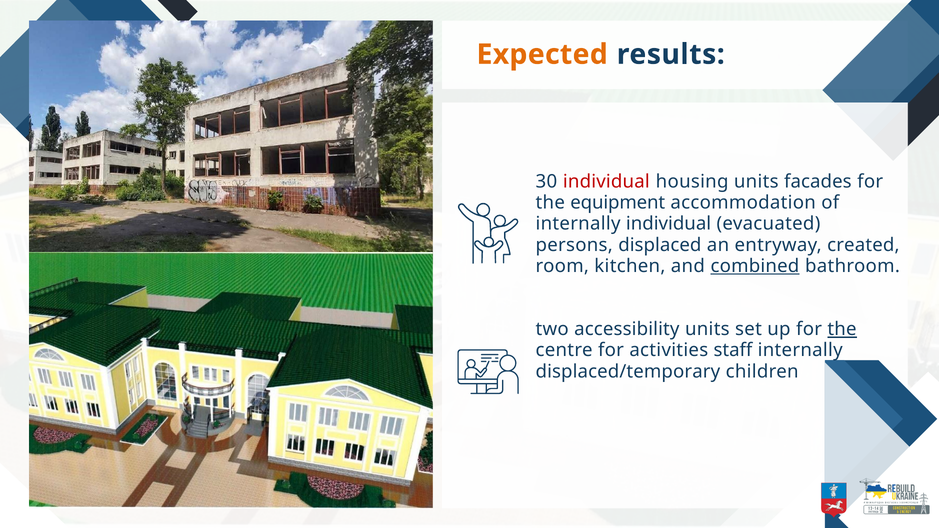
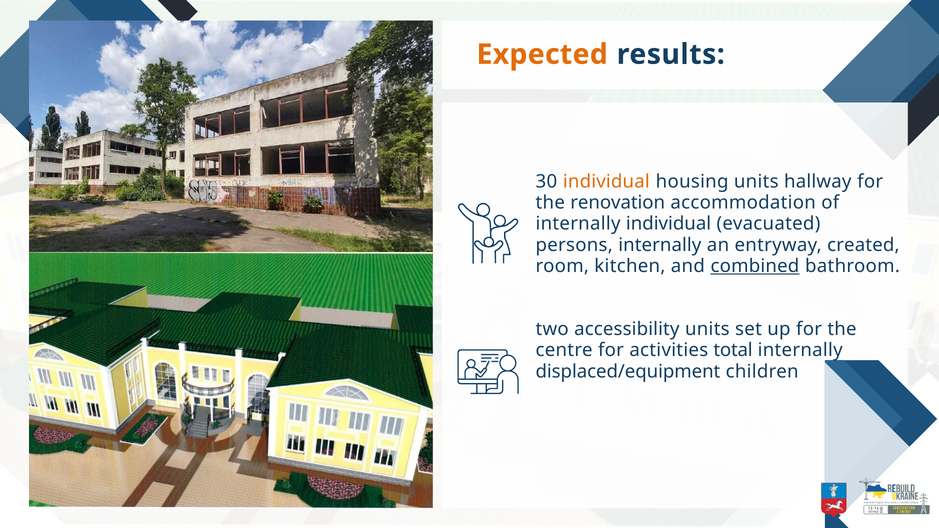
individual at (606, 182) colour: red -> orange
facades: facades -> hallway
equipment: equipment -> renovation
persons displaced: displaced -> internally
the at (842, 329) underline: present -> none
staff: staff -> total
displaced/temporary: displaced/temporary -> displaced/equipment
